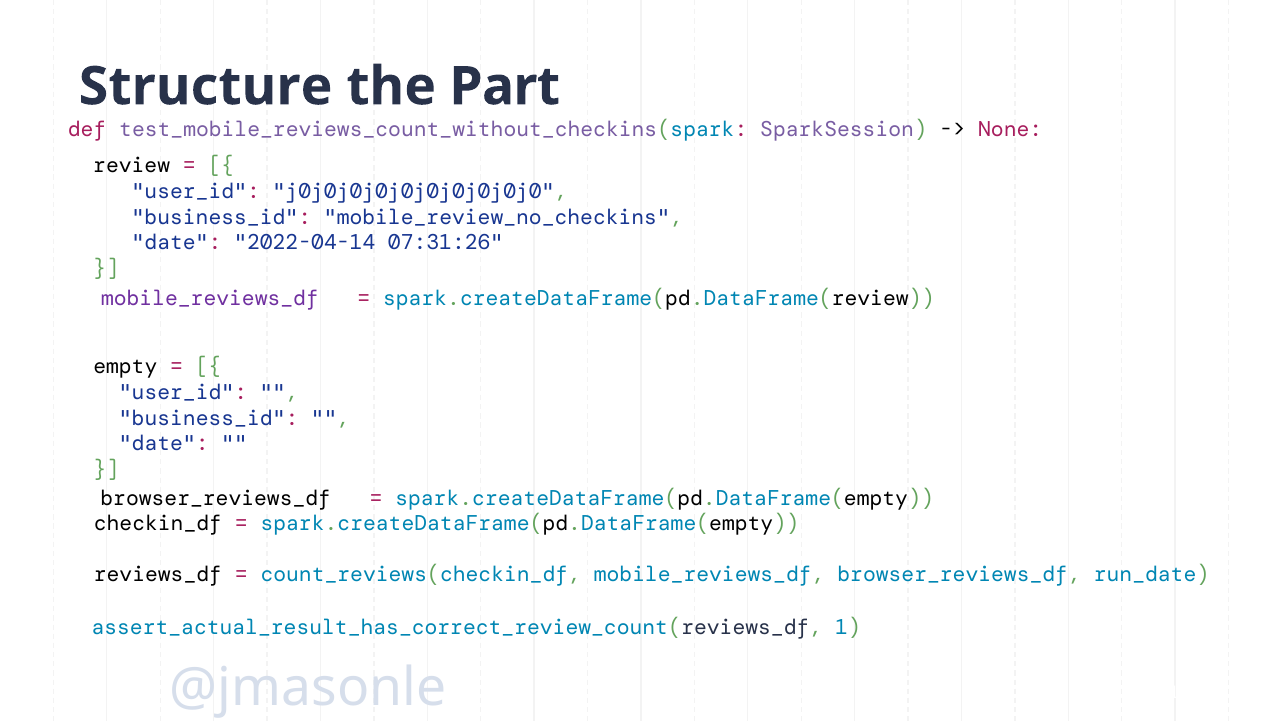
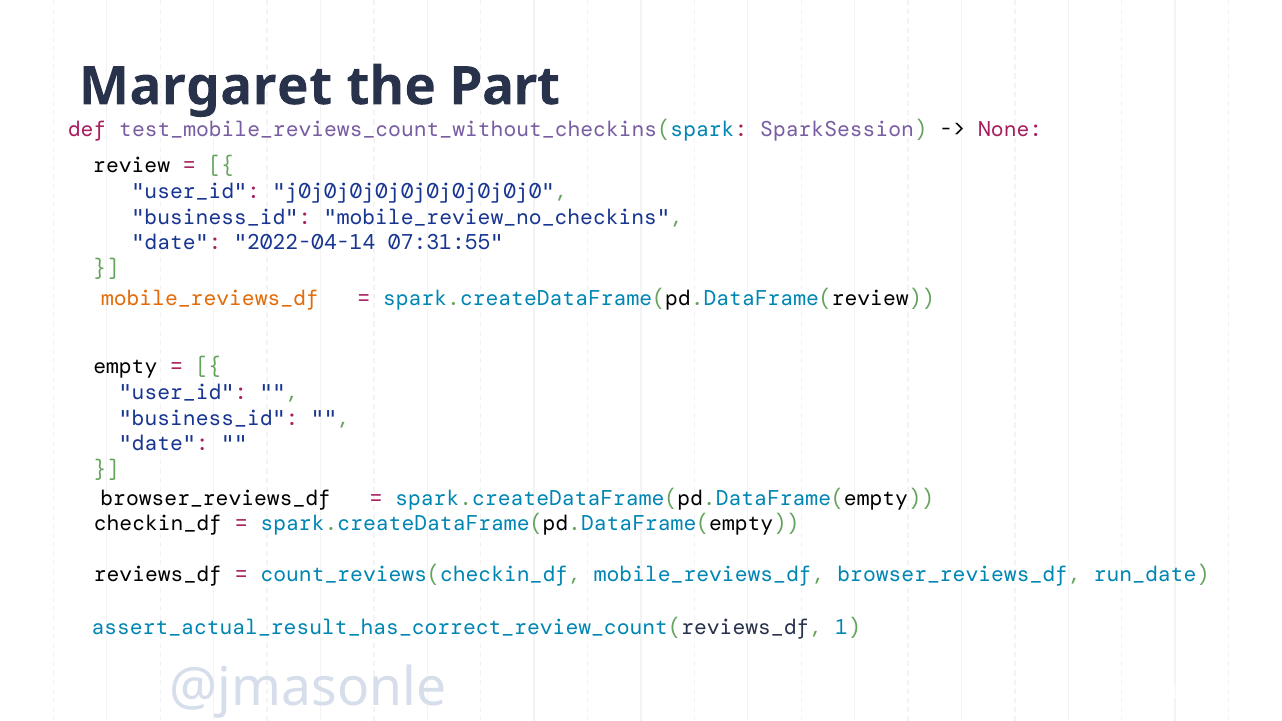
Structure: Structure -> Margaret
07:31:26: 07:31:26 -> 07:31:55
mobile_reviews_df at (210, 298) colour: purple -> orange
